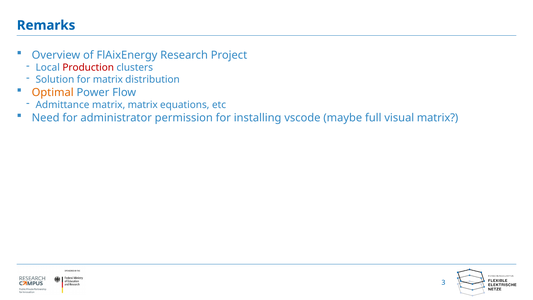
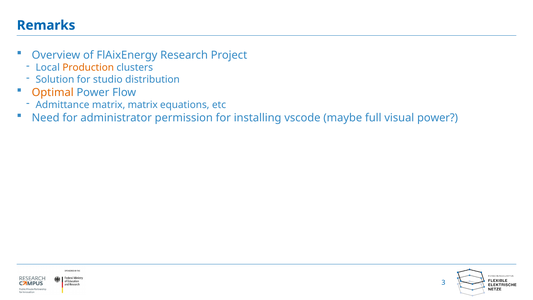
Production colour: red -> orange
for matrix: matrix -> studio
visual matrix: matrix -> power
